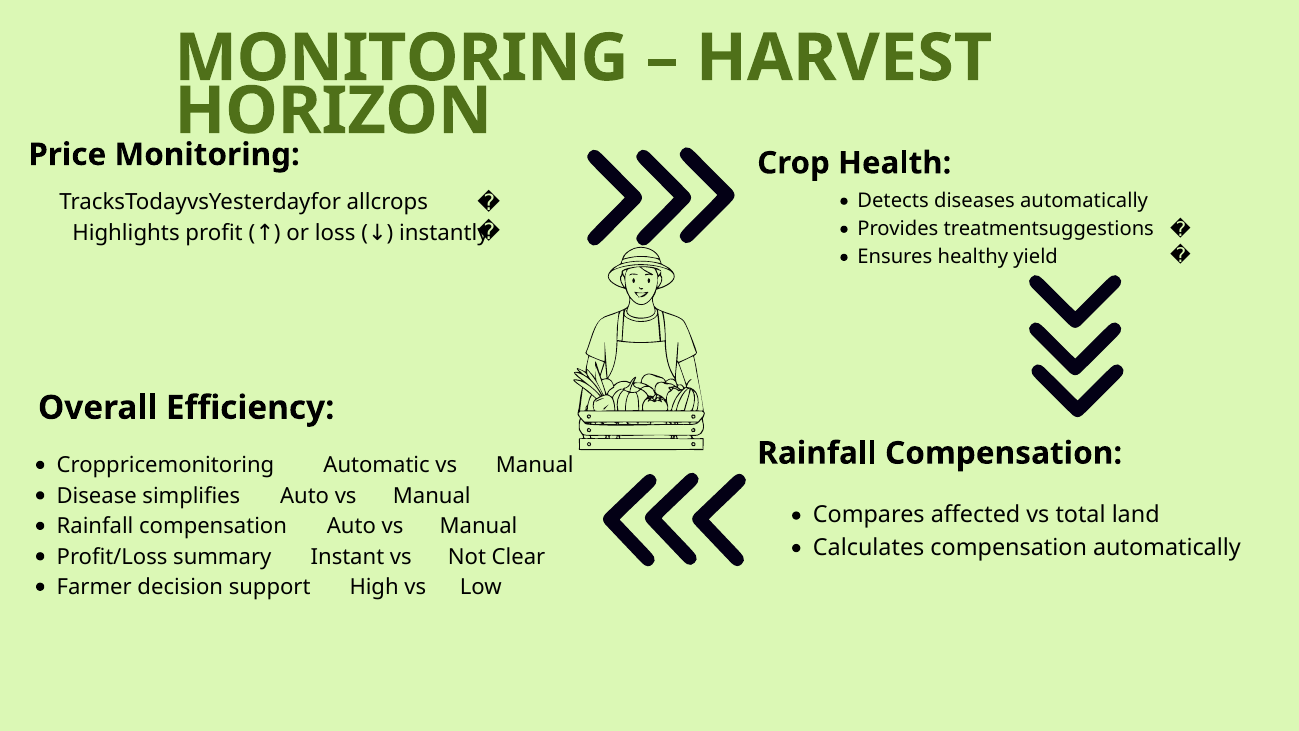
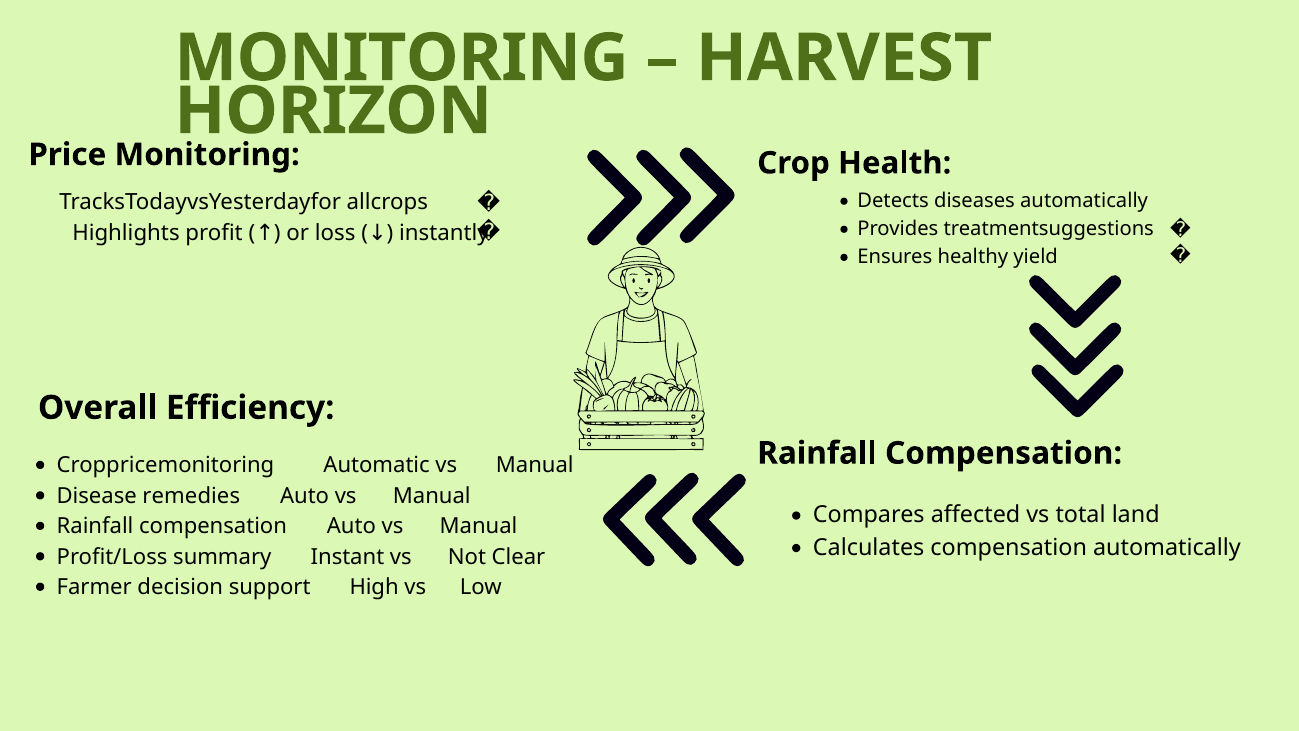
simplifies: simplifies -> remedies
